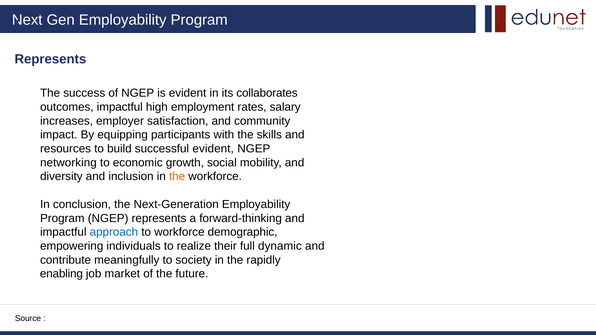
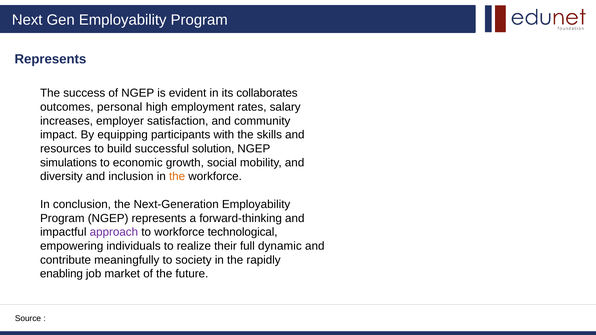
outcomes impactful: impactful -> personal
successful evident: evident -> solution
networking: networking -> simulations
approach colour: blue -> purple
demographic: demographic -> technological
